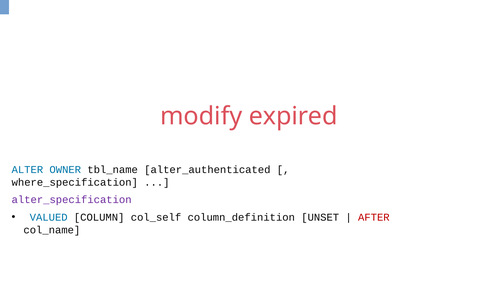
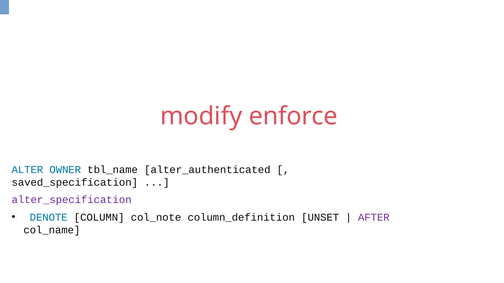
expired: expired -> enforce
where_specification: where_specification -> saved_specification
VALUED: VALUED -> DENOTE
col_self: col_self -> col_note
AFTER colour: red -> purple
